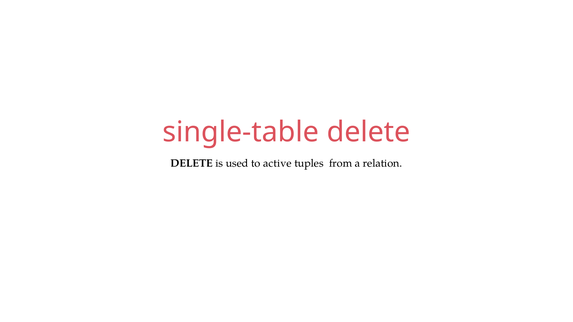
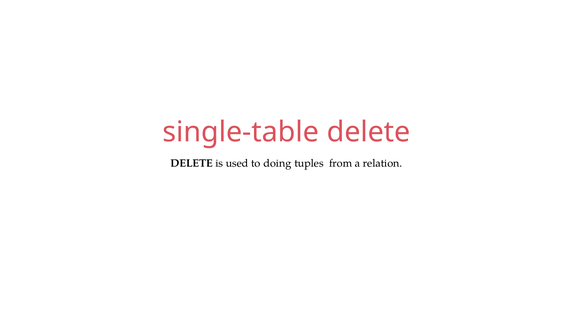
active: active -> doing
